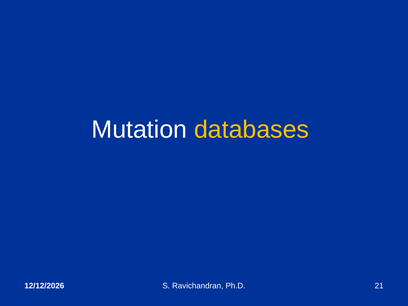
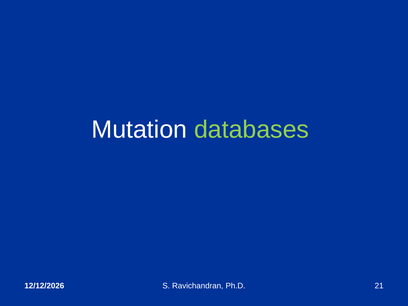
databases colour: yellow -> light green
